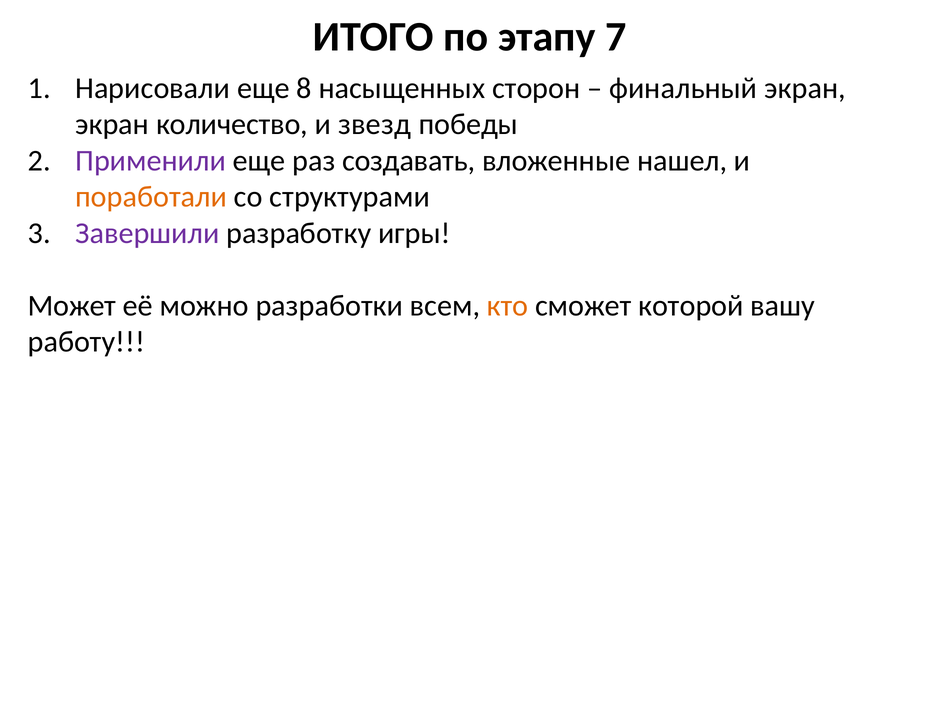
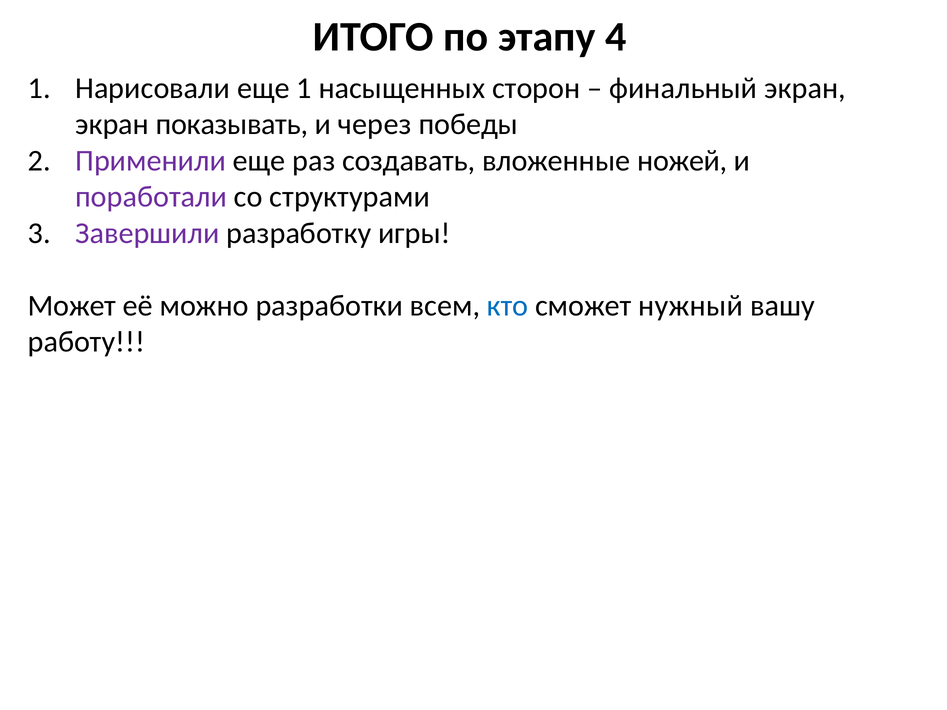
7: 7 -> 4
еще 8: 8 -> 1
количество: количество -> показывать
звезд: звезд -> через
нашел: нашел -> ножей
поработали colour: orange -> purple
кто colour: orange -> blue
которой: которой -> нужный
